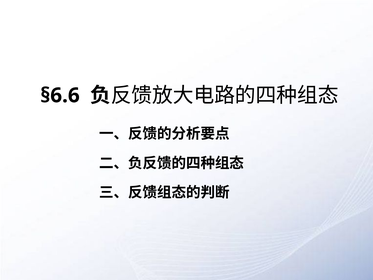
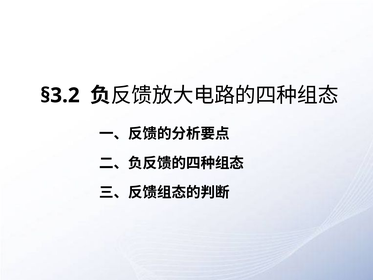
§6.6: §6.6 -> §3.2
